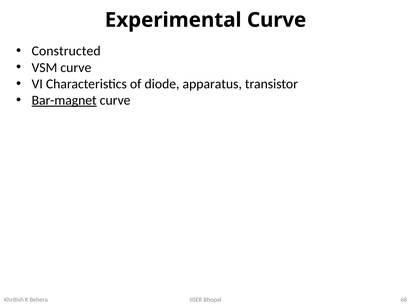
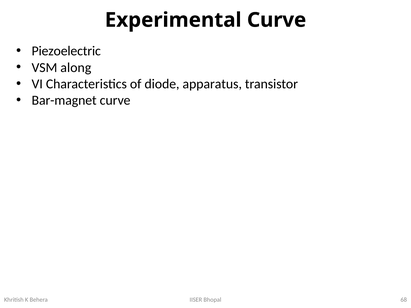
Constructed: Constructed -> Piezoelectric
VSM curve: curve -> along
Bar-magnet underline: present -> none
